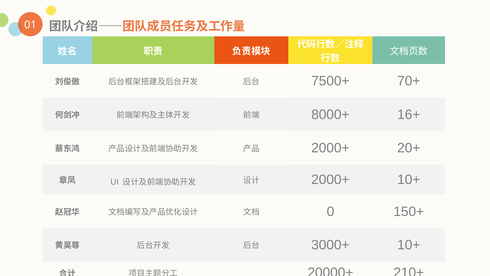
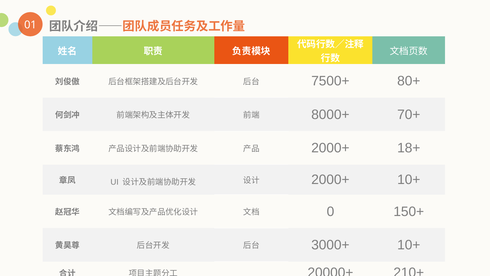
70+: 70+ -> 80+
16+: 16+ -> 70+
20+: 20+ -> 18+
